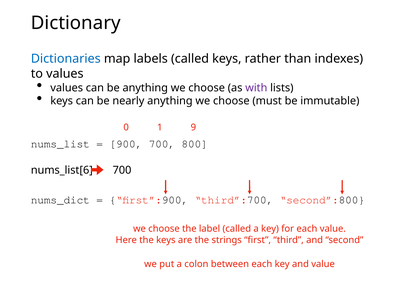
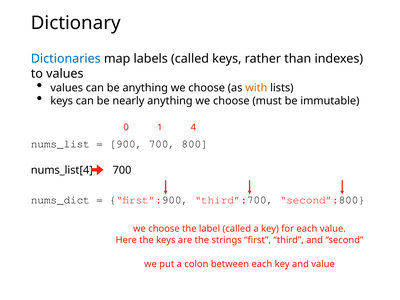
with colour: purple -> orange
9: 9 -> 4
nums_list[6: nums_list[6 -> nums_list[4
